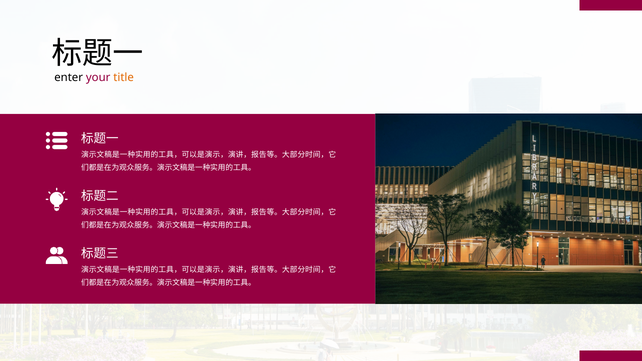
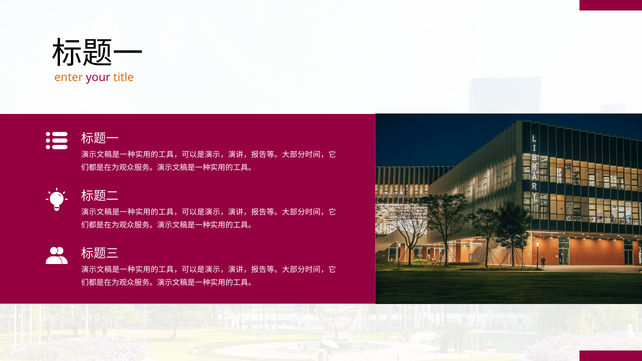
enter colour: black -> orange
